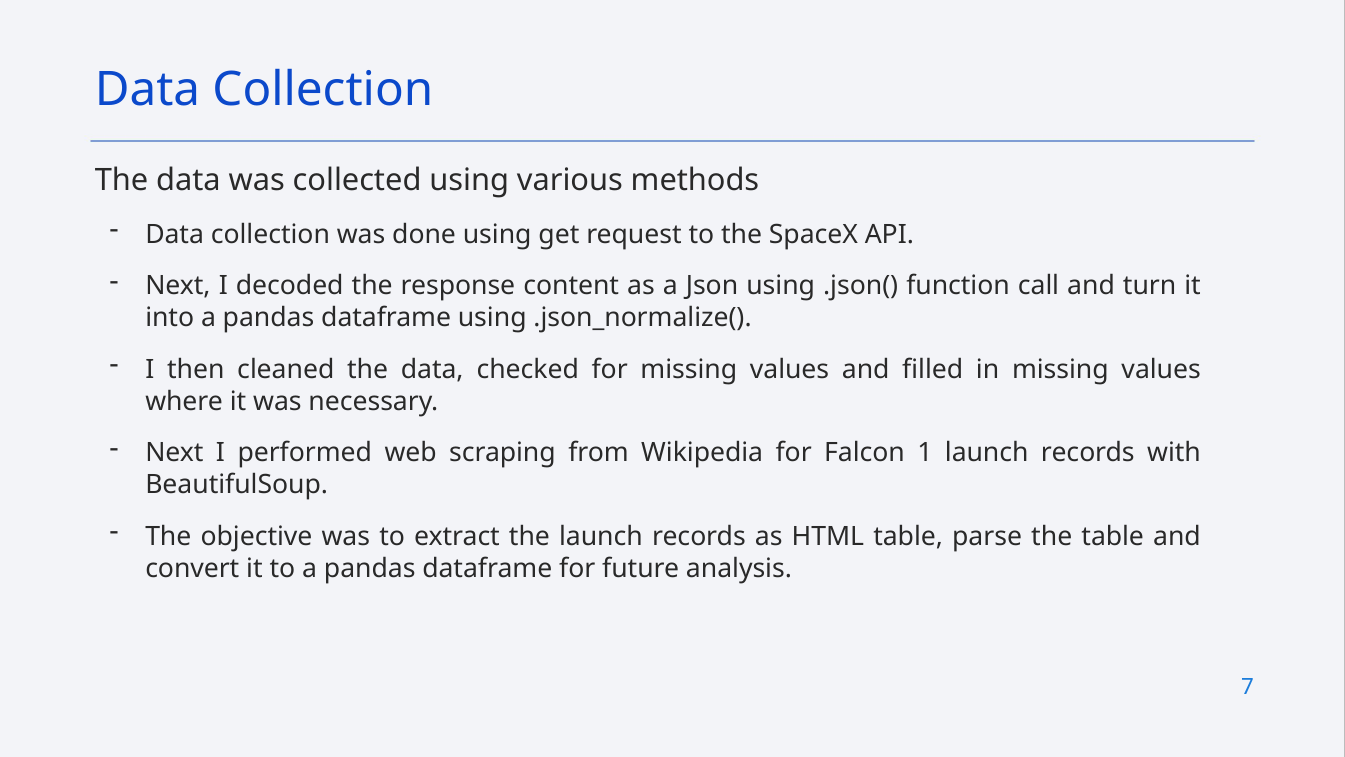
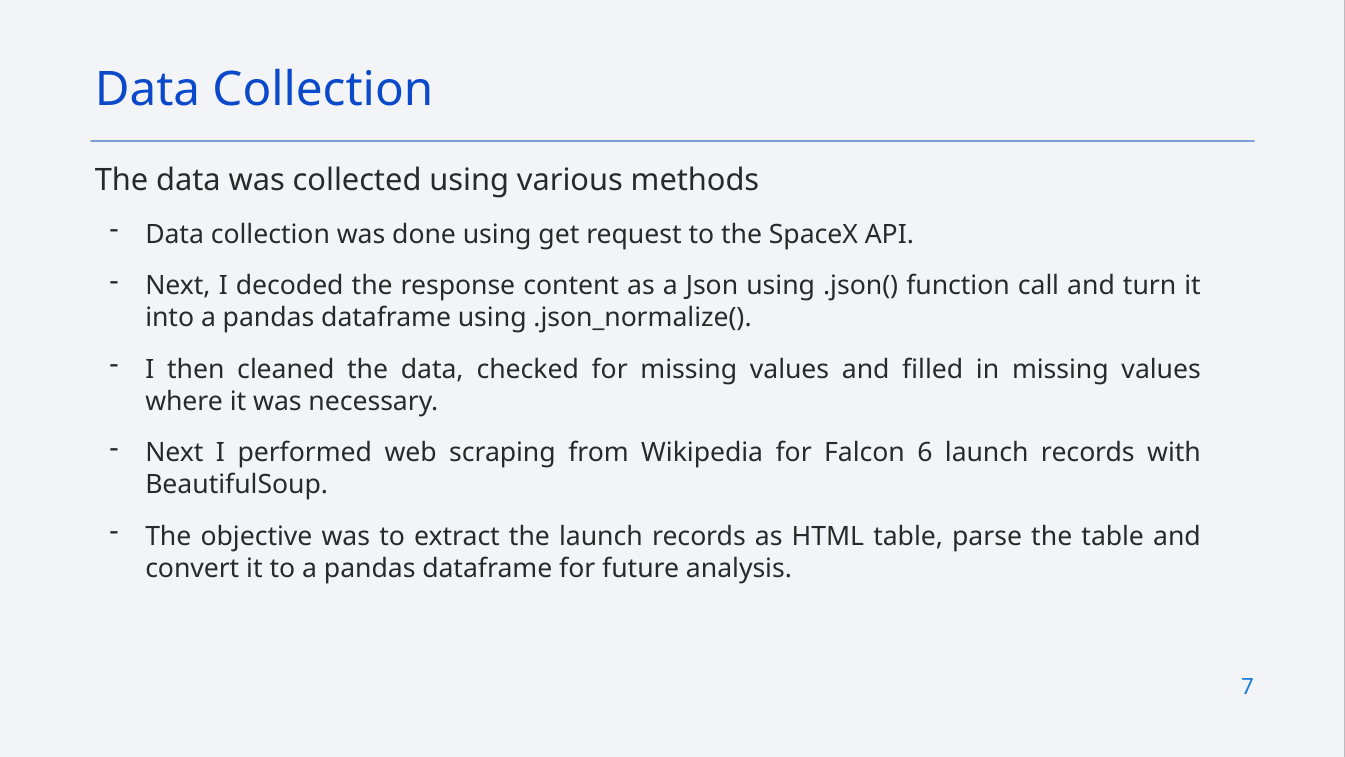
1: 1 -> 6
